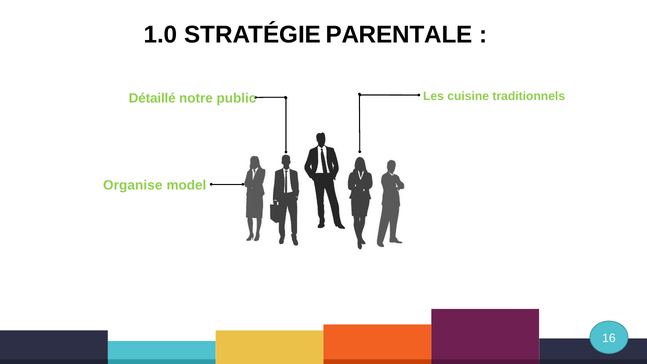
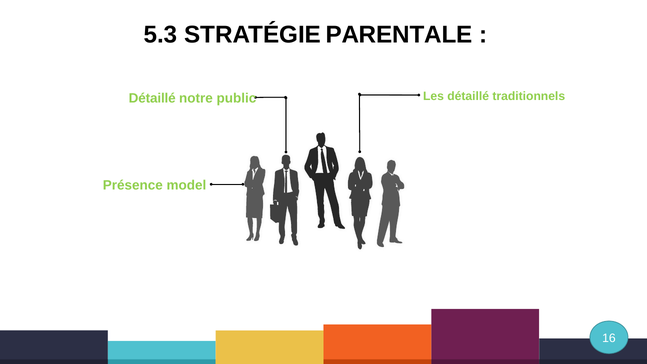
1.0: 1.0 -> 5.3
Les cuisine: cuisine -> détaillé
Organise: Organise -> Présence
